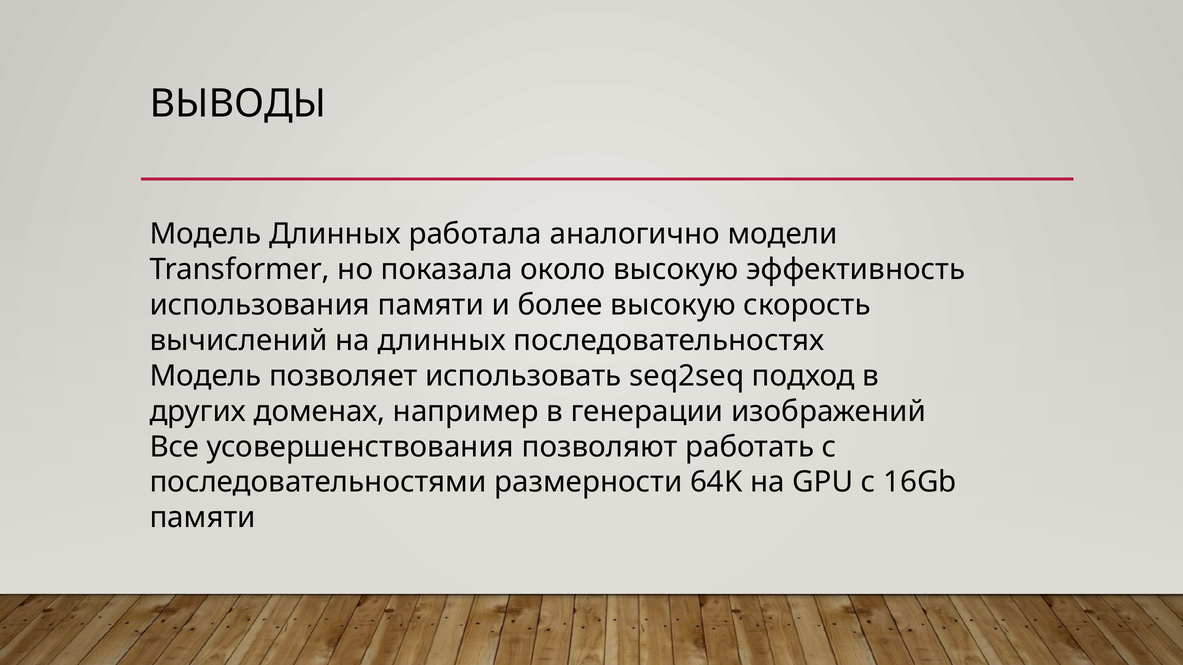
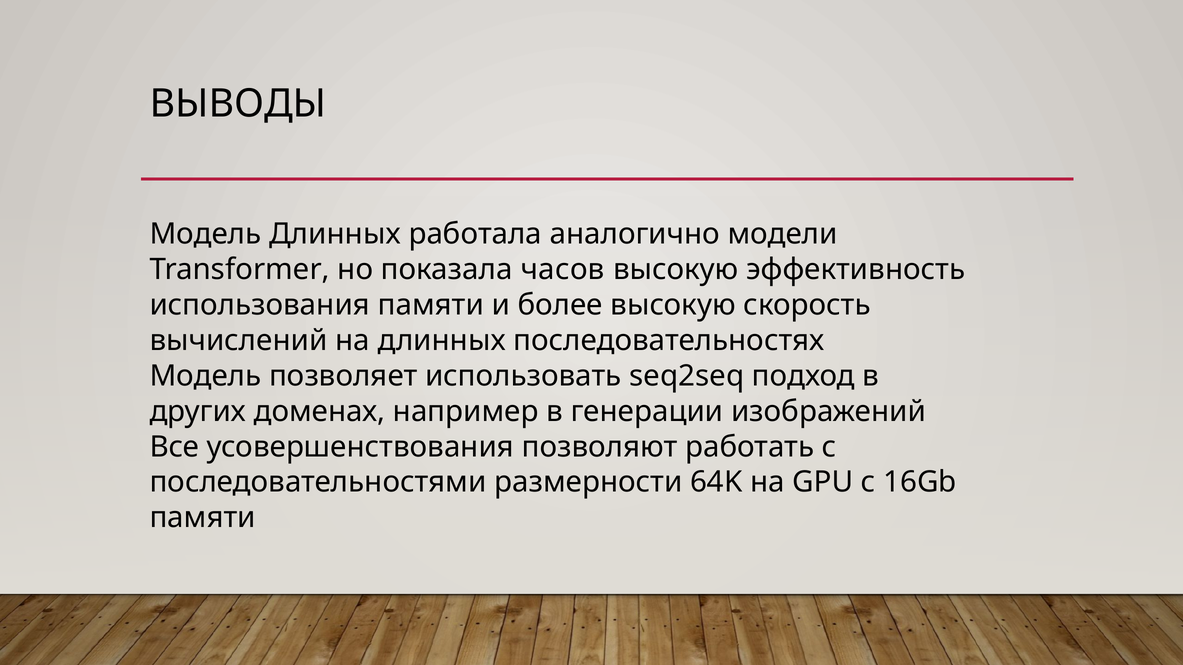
около: около -> часов
